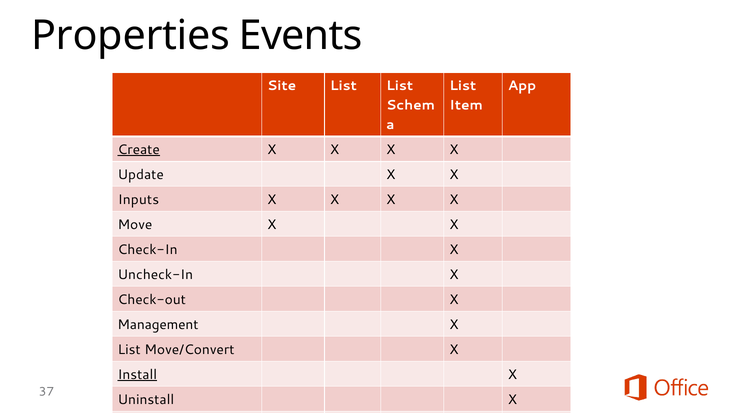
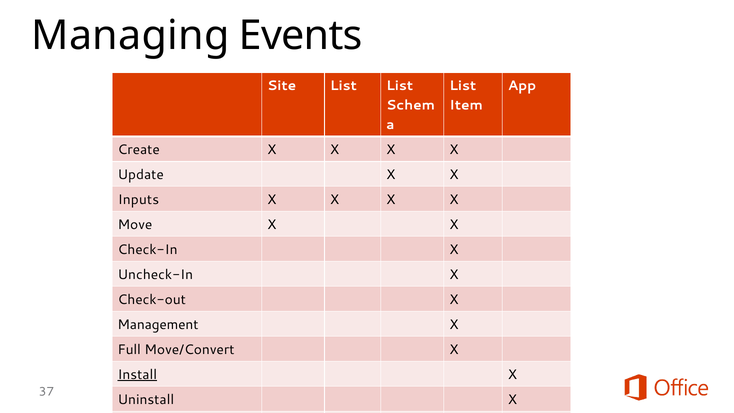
Properties: Properties -> Managing
Create underline: present -> none
List at (129, 350): List -> Full
